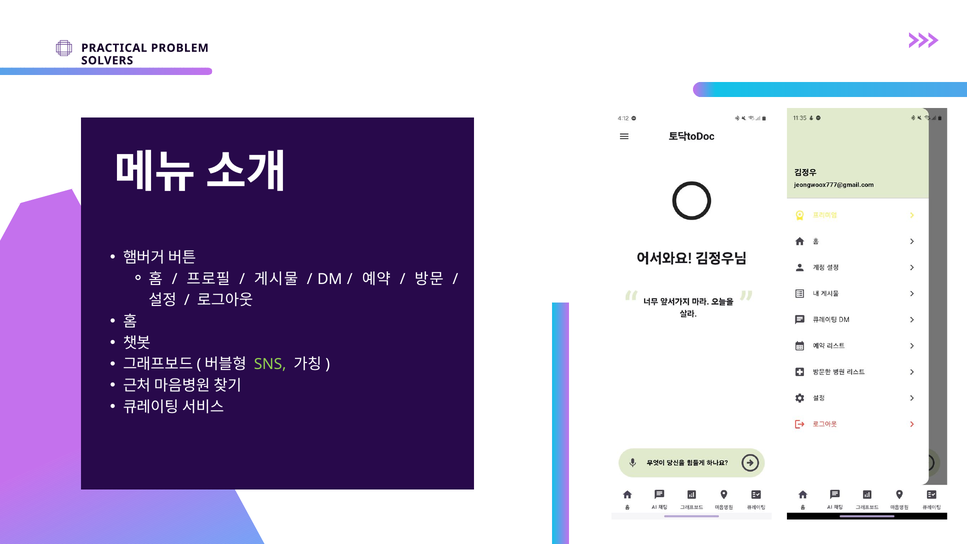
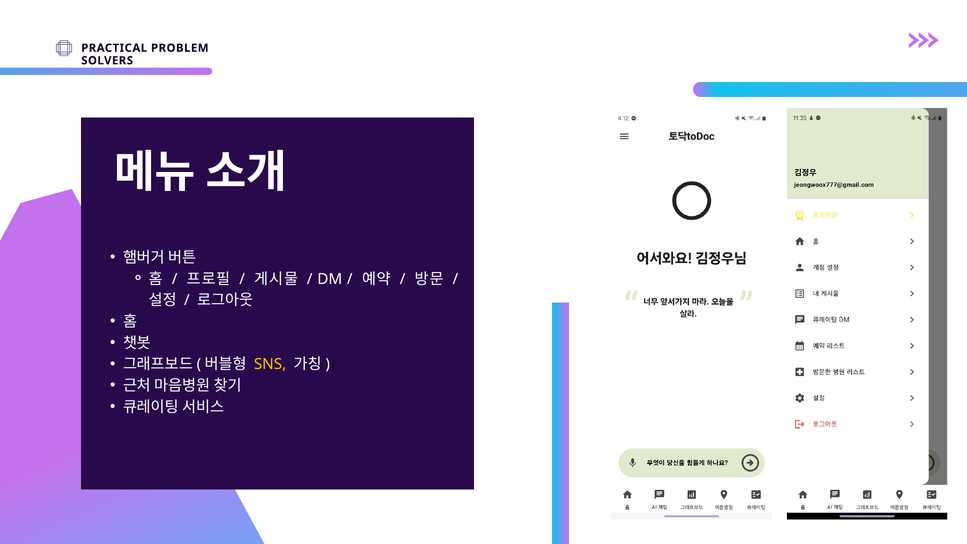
SNS colour: light green -> yellow
